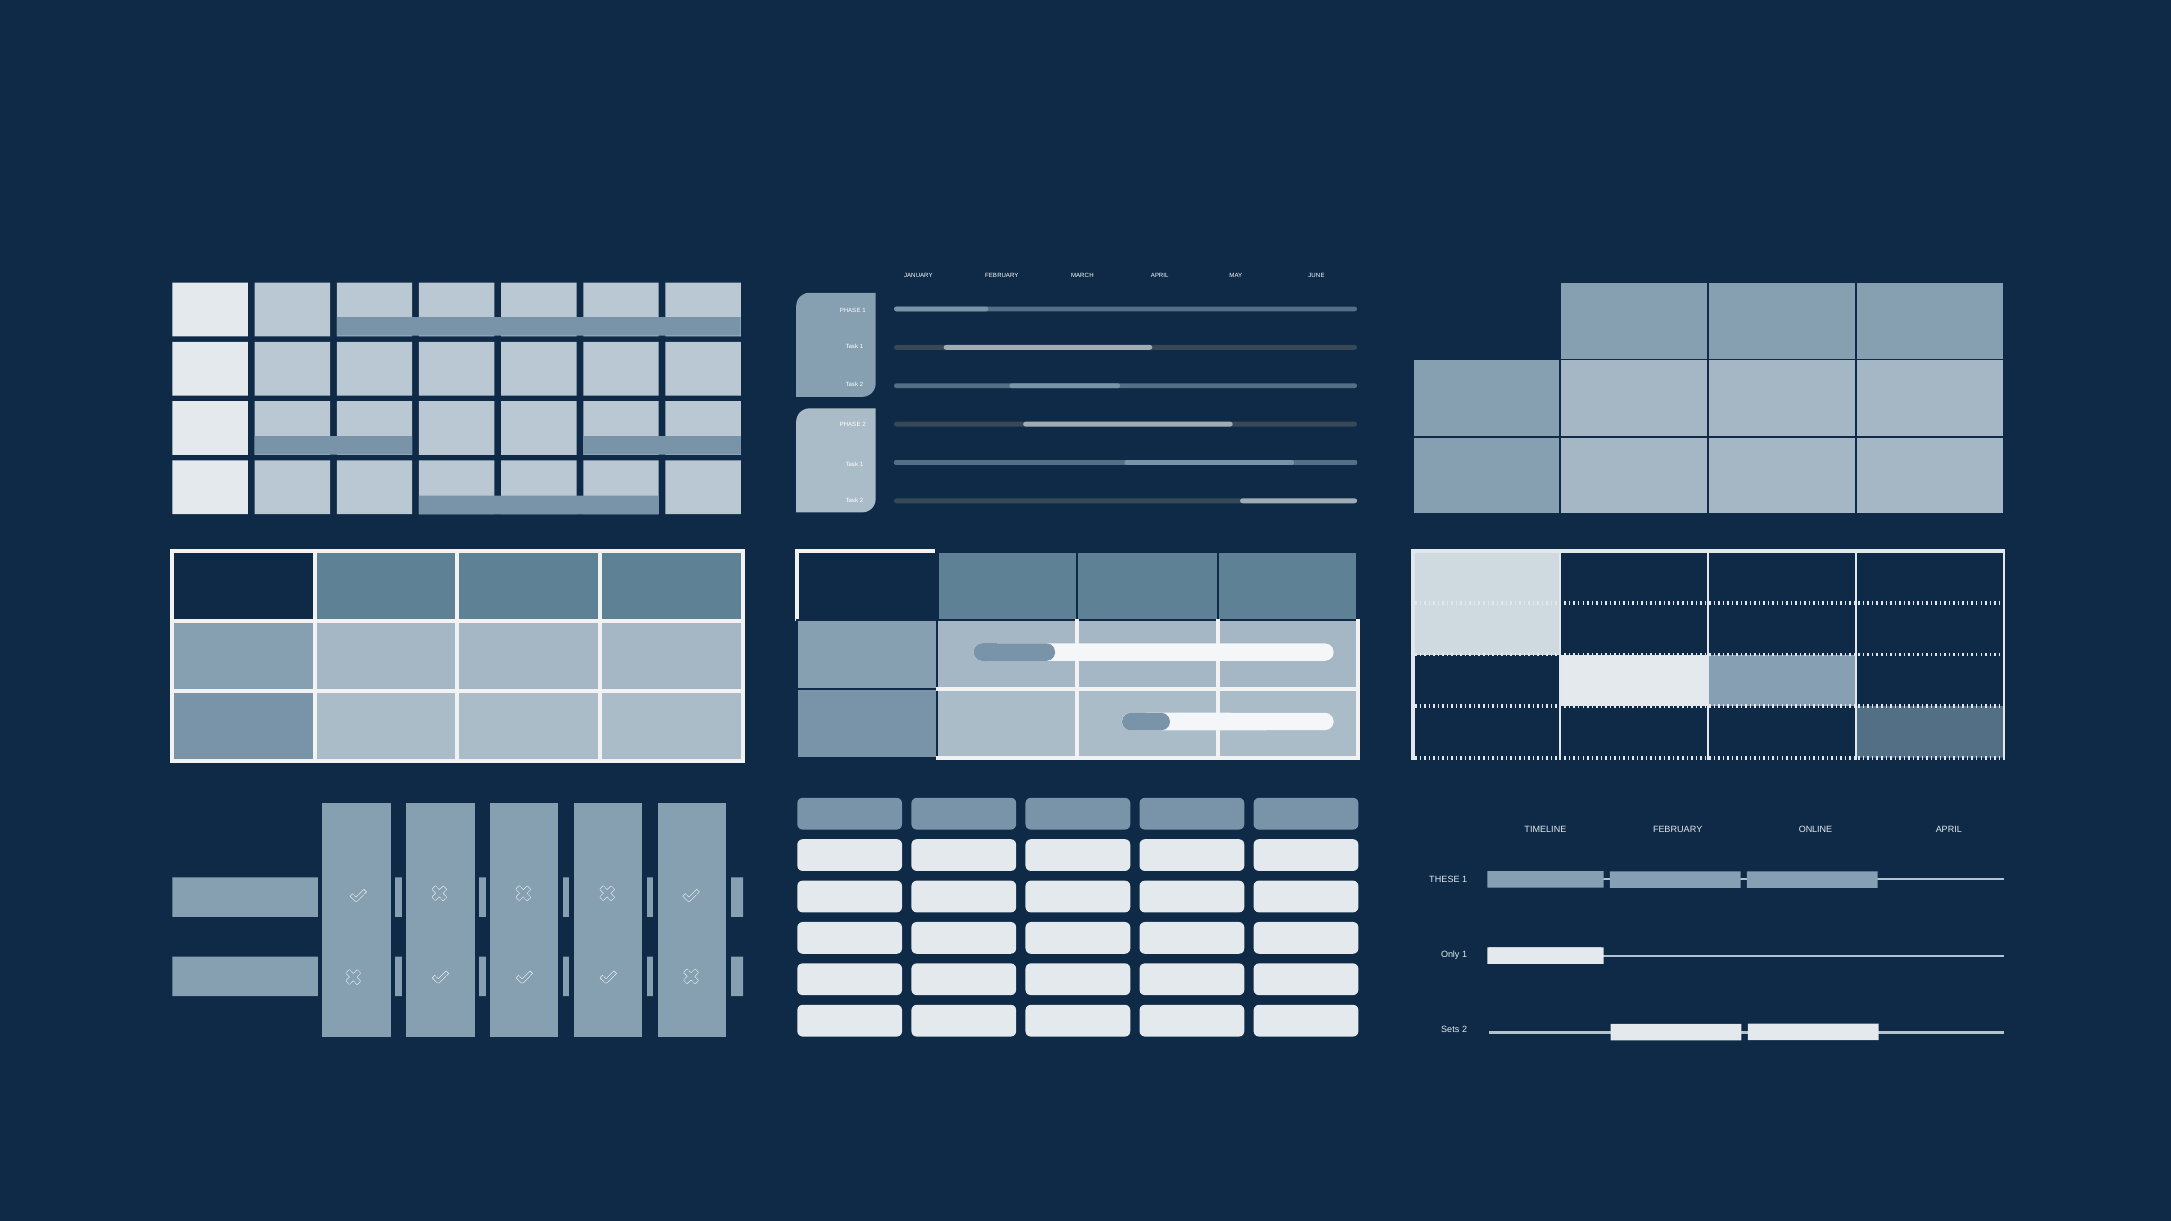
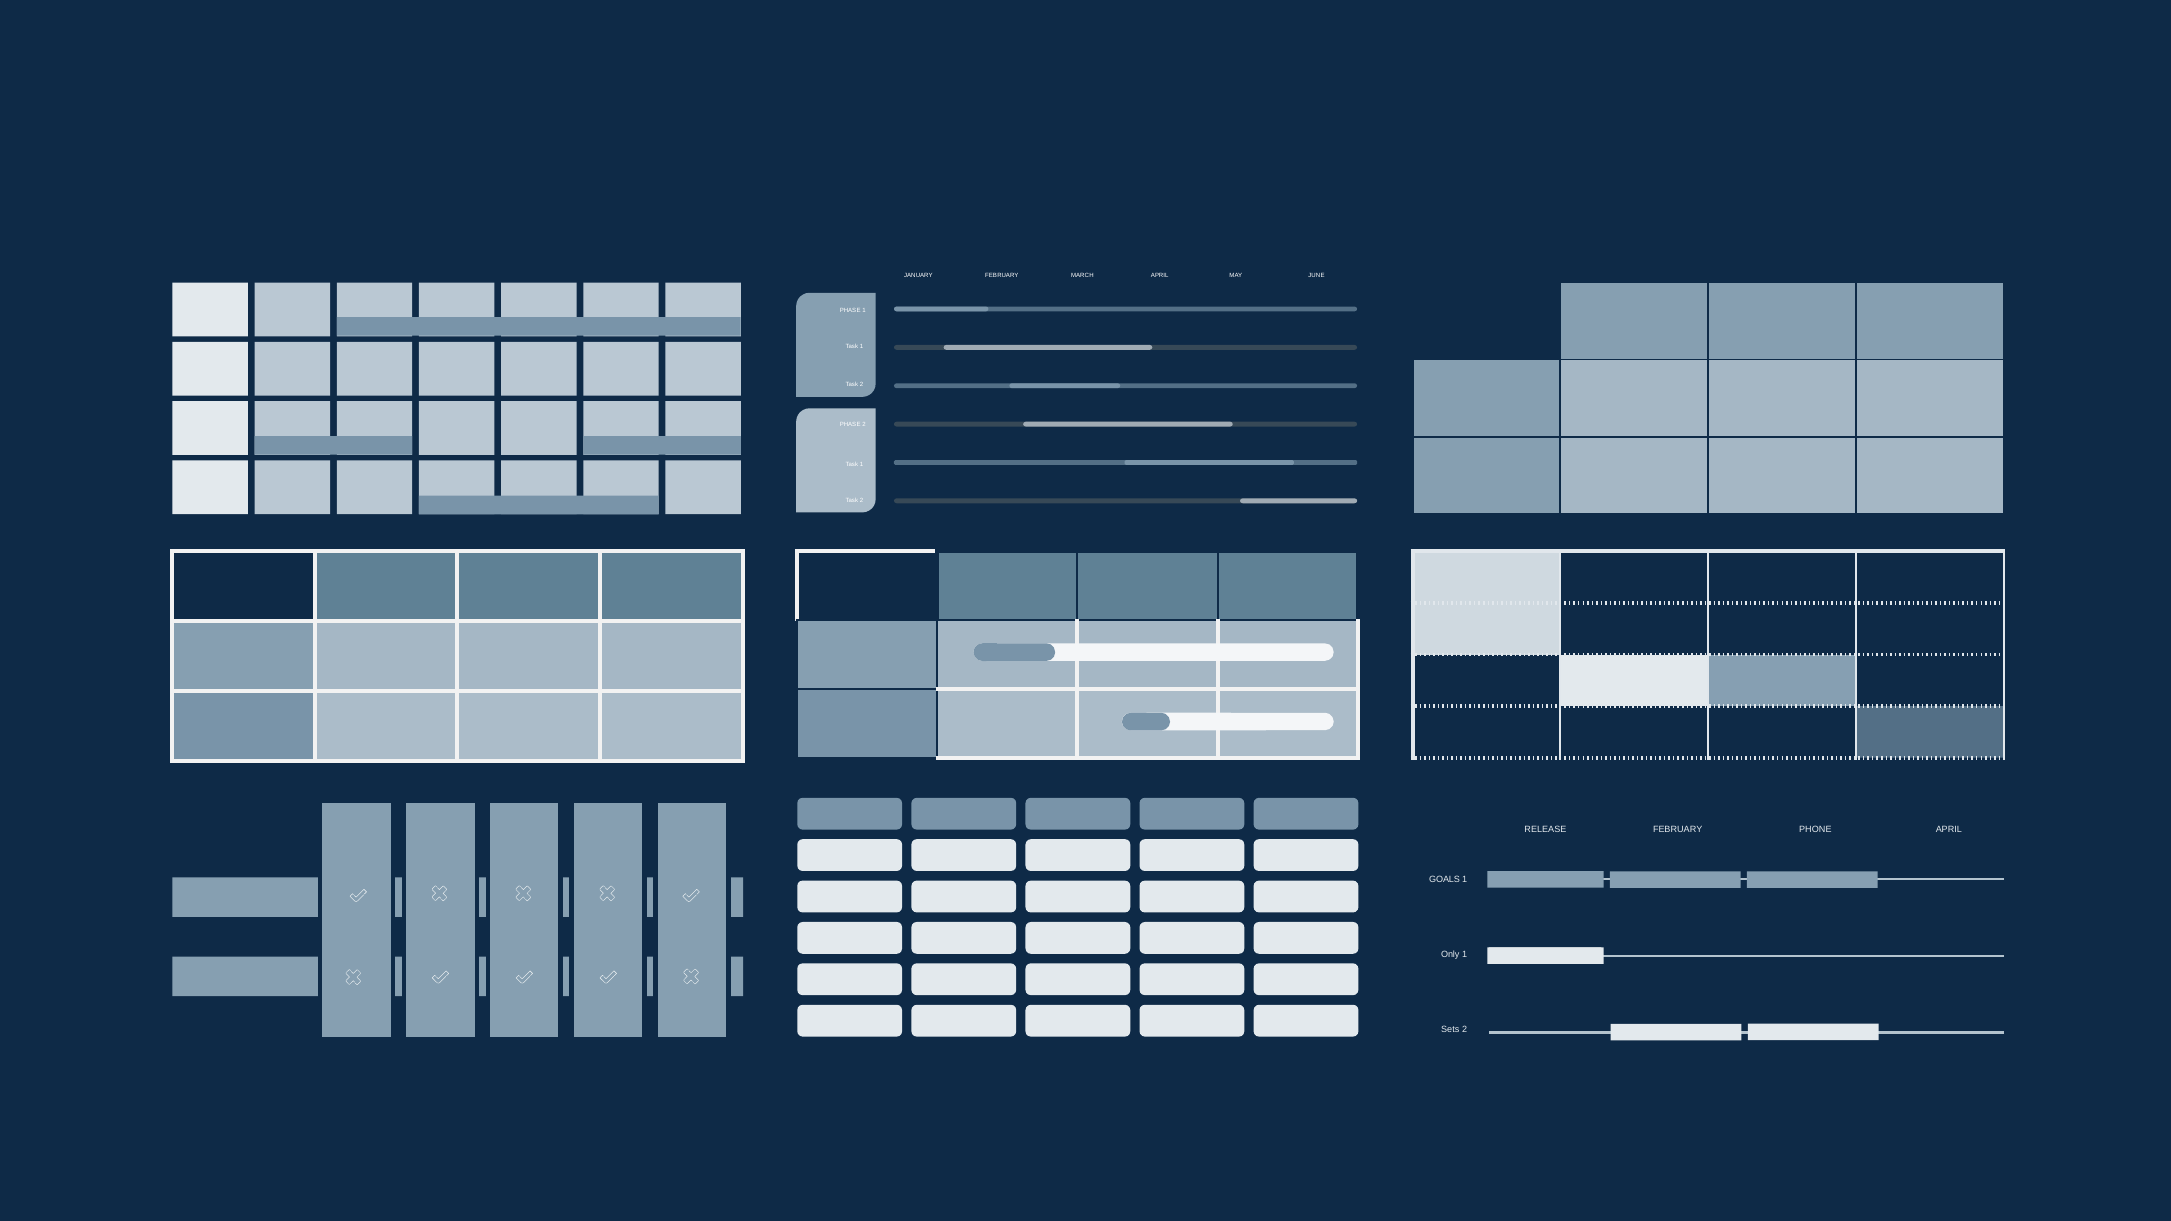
TIMELINE: TIMELINE -> RELEASE
ONLINE: ONLINE -> PHONE
THESE: THESE -> GOALS
